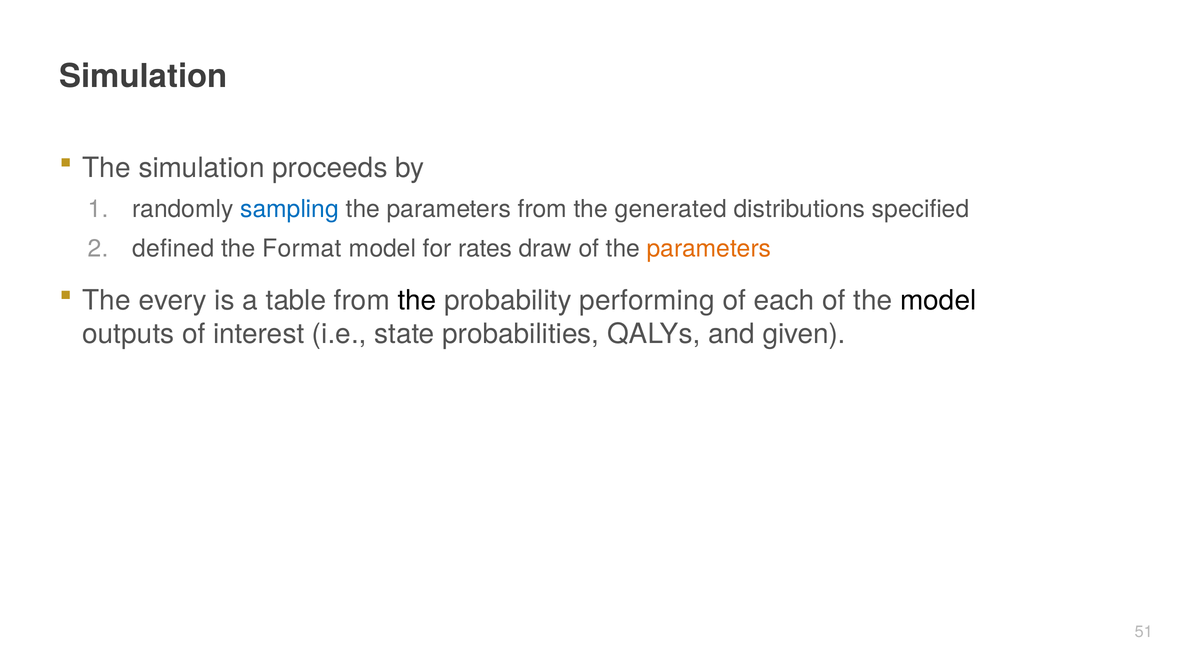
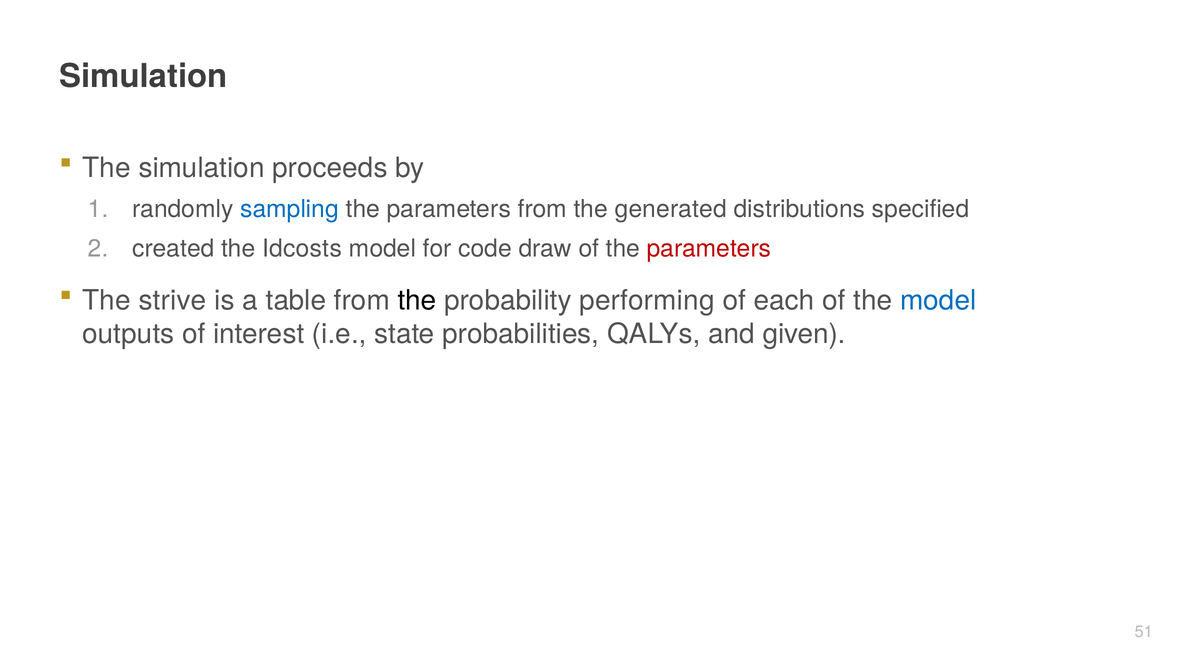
defined: defined -> created
Format: Format -> Idcosts
rates: rates -> code
parameters at (709, 249) colour: orange -> red
every: every -> strive
model at (938, 300) colour: black -> blue
